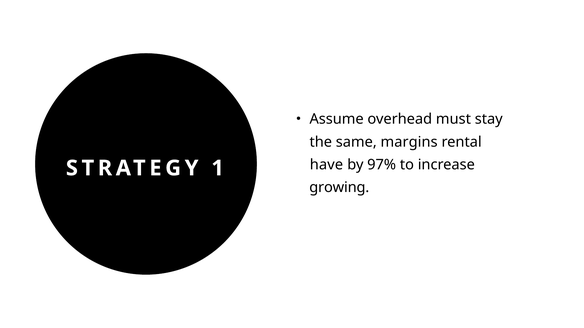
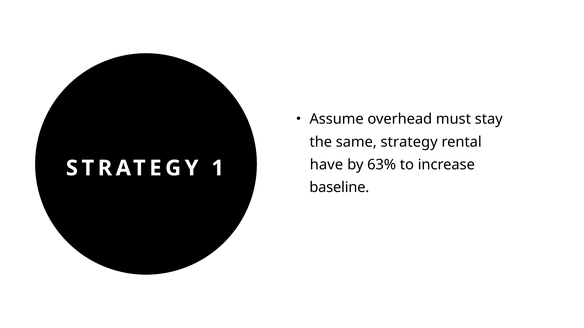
same margins: margins -> strategy
97%: 97% -> 63%
growing: growing -> baseline
